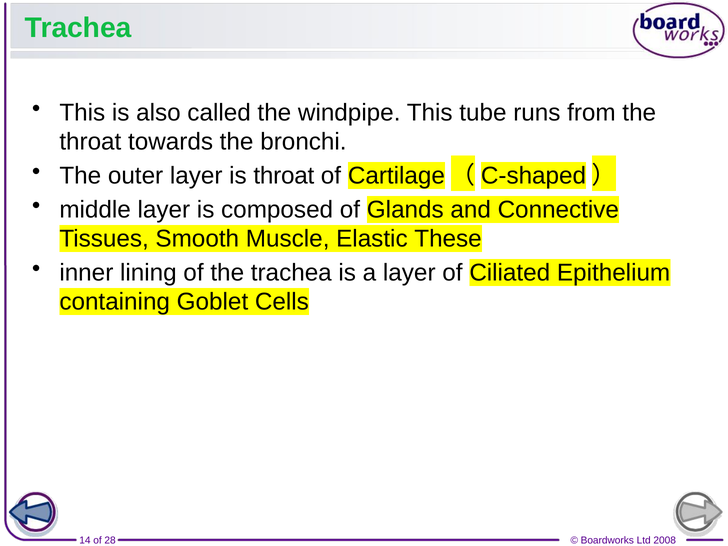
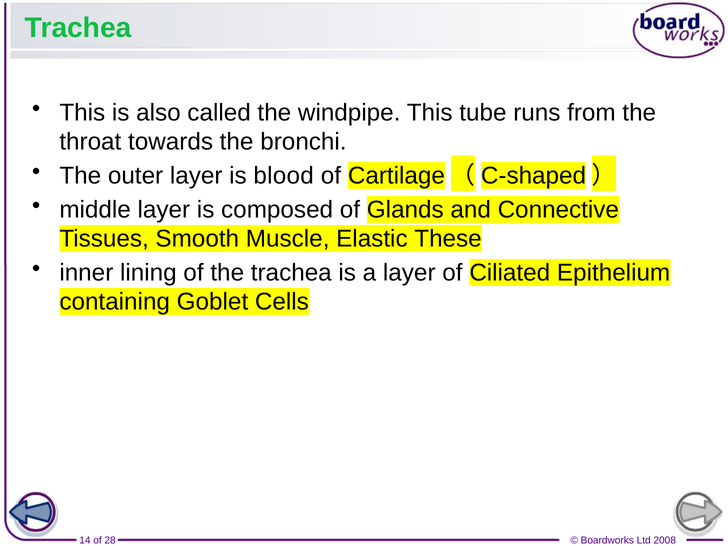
is throat: throat -> blood
